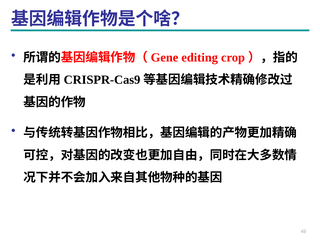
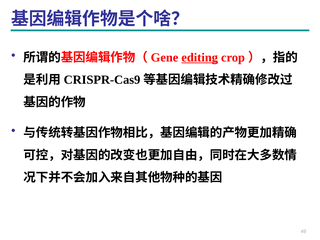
editing underline: none -> present
